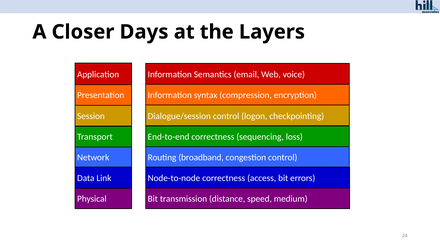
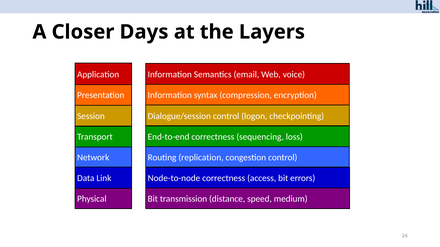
broadband: broadband -> replication
